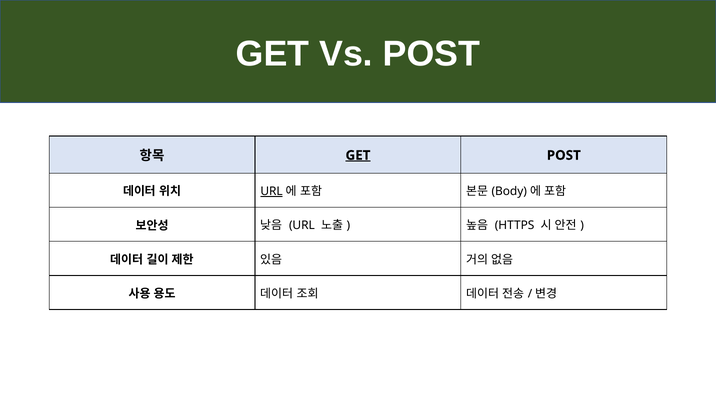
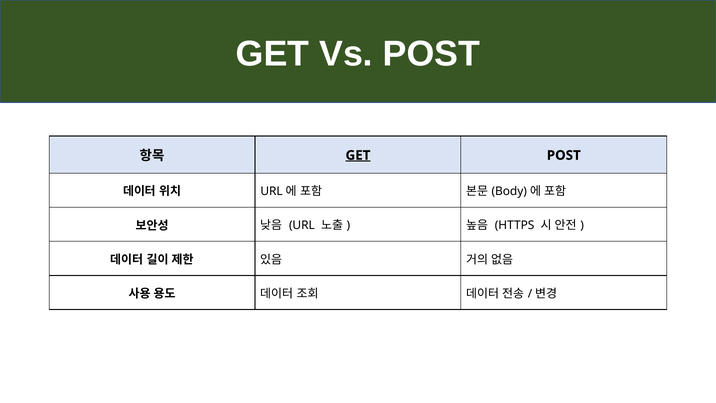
URL at (272, 191) underline: present -> none
